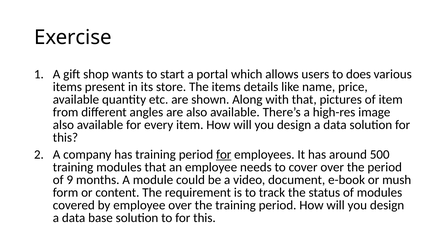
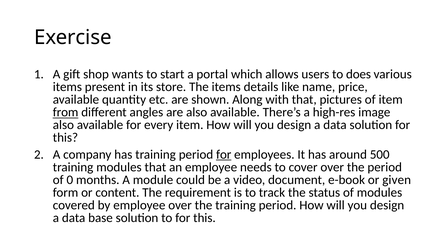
from underline: none -> present
9: 9 -> 0
mush: mush -> given
